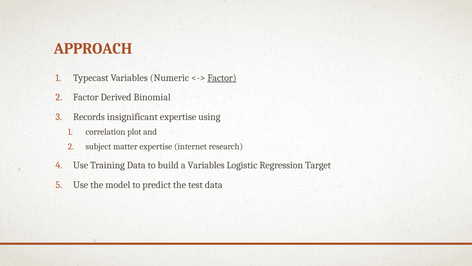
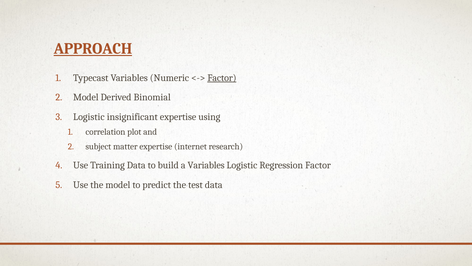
APPROACH underline: none -> present
Factor at (86, 97): Factor -> Model
Records at (89, 117): Records -> Logistic
Regression Target: Target -> Factor
